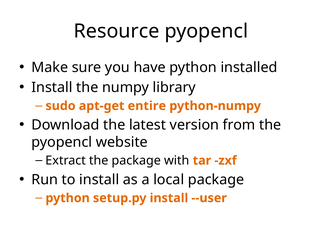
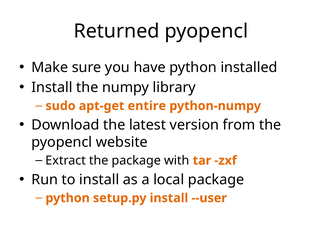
Resource: Resource -> Returned
